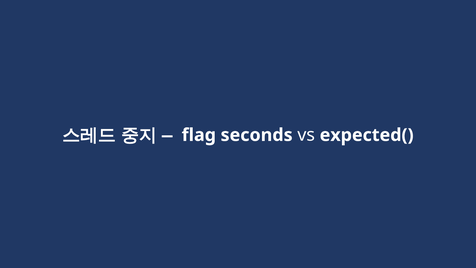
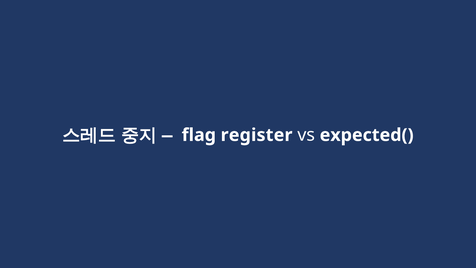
seconds: seconds -> register
